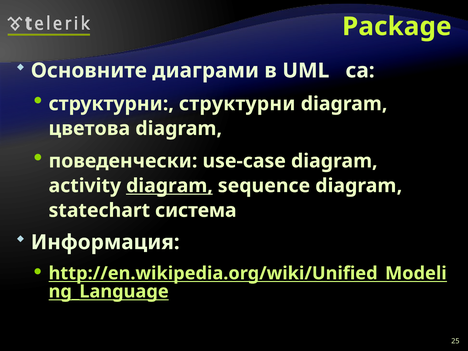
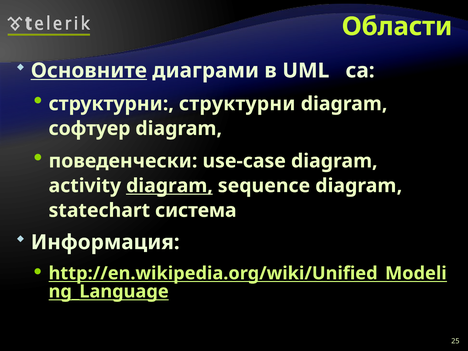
Package: Package -> Области
Основните underline: none -> present
цветова: цветова -> софтуер
